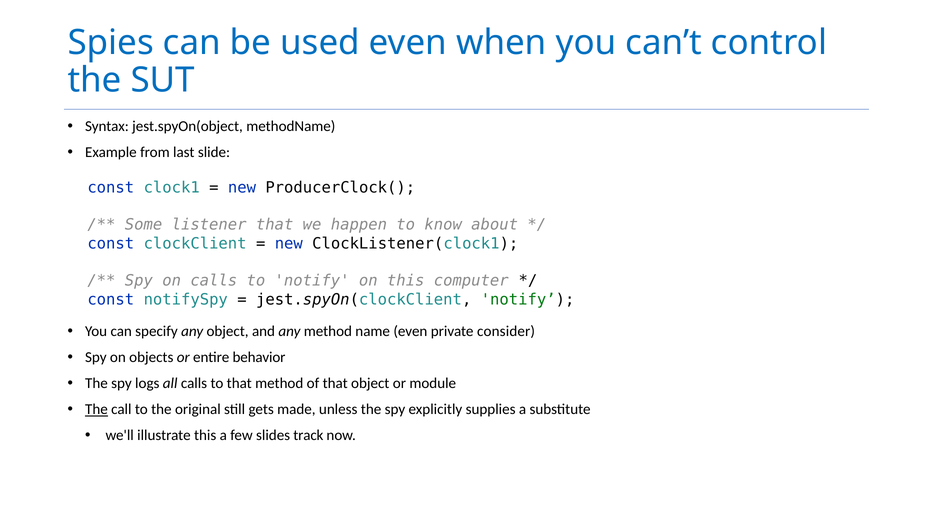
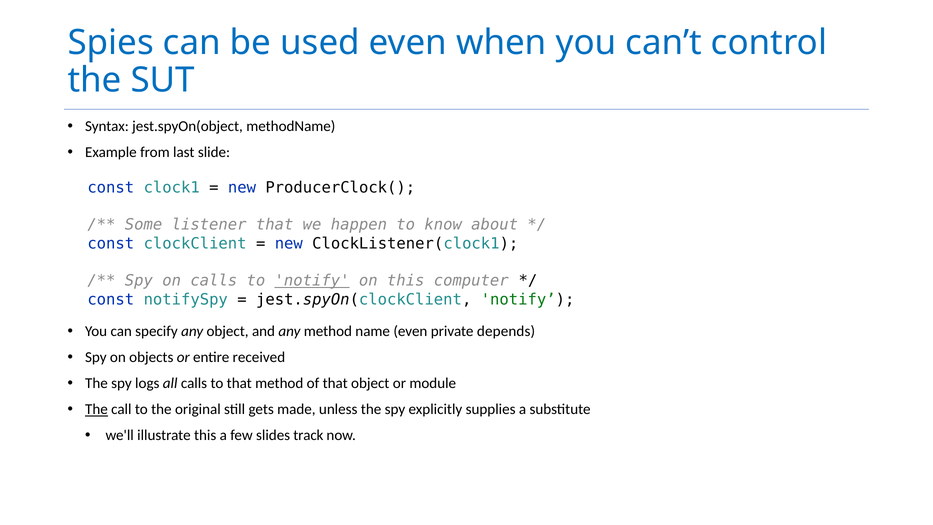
notify at (312, 281) underline: none -> present
consider: consider -> depends
behavior: behavior -> received
